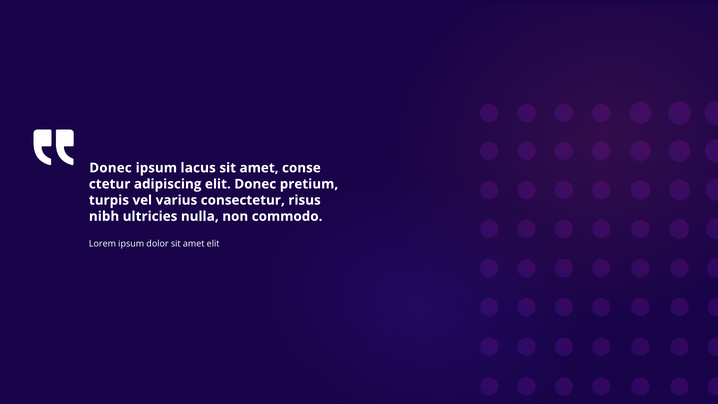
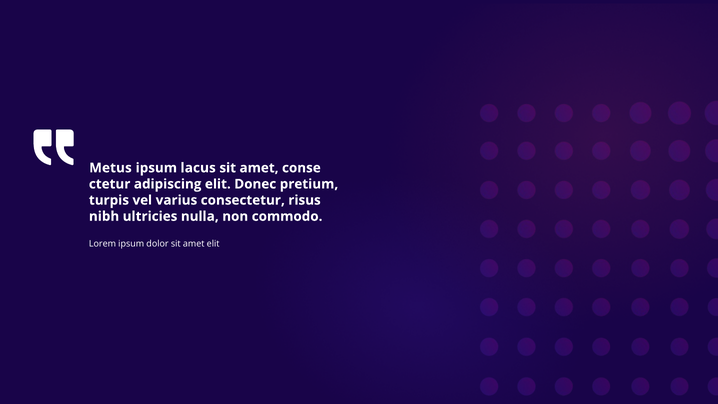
Donec at (110, 168): Donec -> Metus
